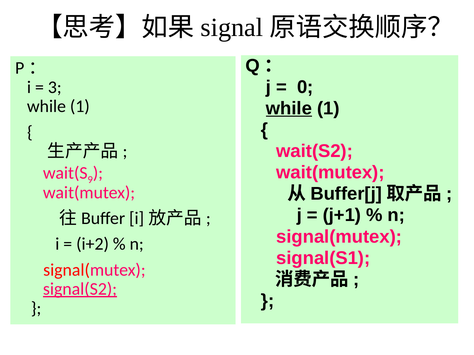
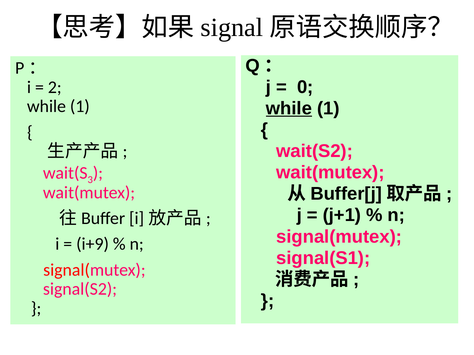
3: 3 -> 2
9: 9 -> 3
i+2: i+2 -> i+9
signal(S2 underline: present -> none
